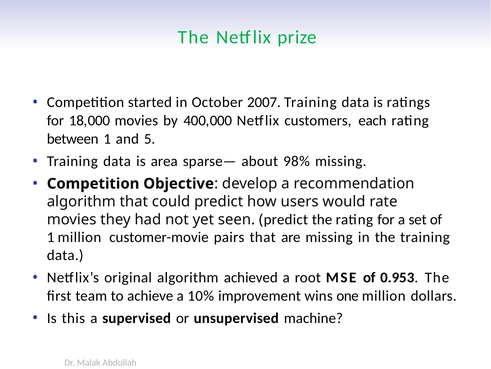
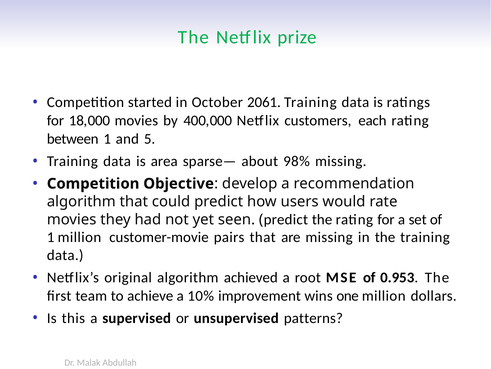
2007: 2007 -> 2061
machine: machine -> patterns
